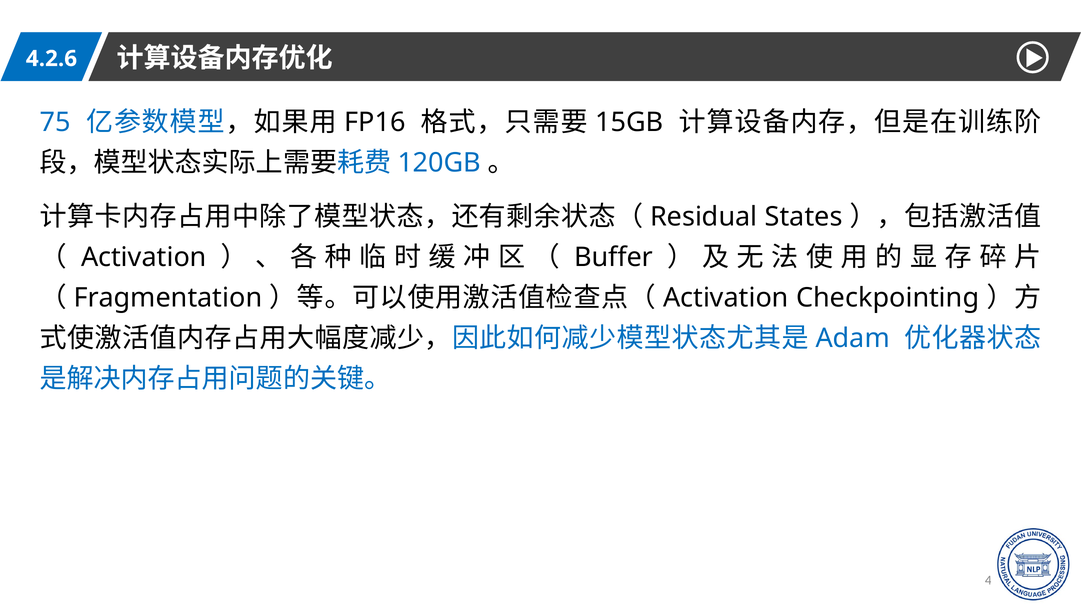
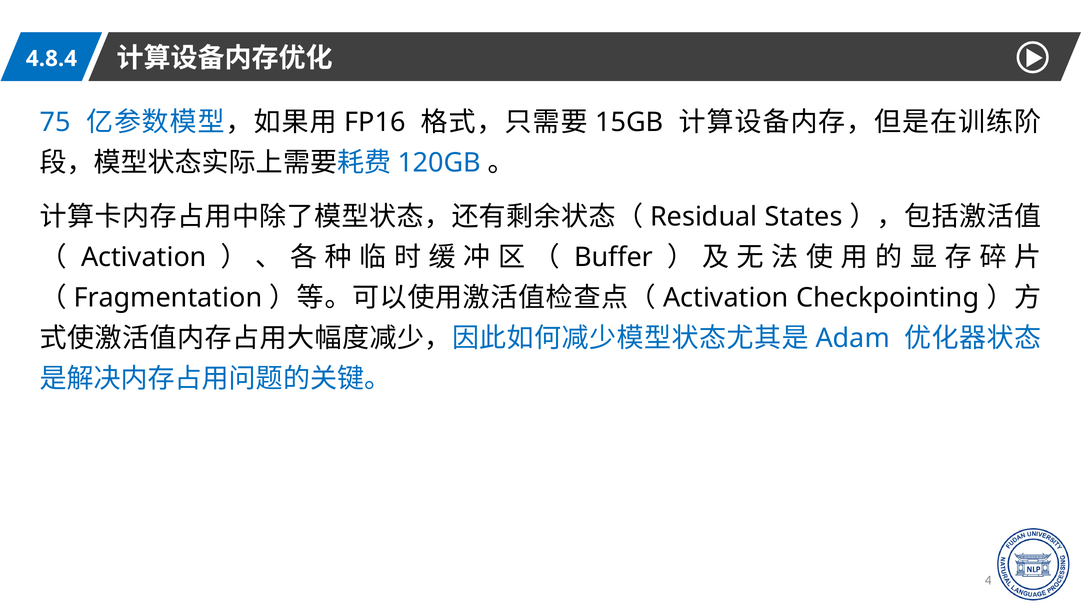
4.2.6: 4.2.6 -> 4.8.4
